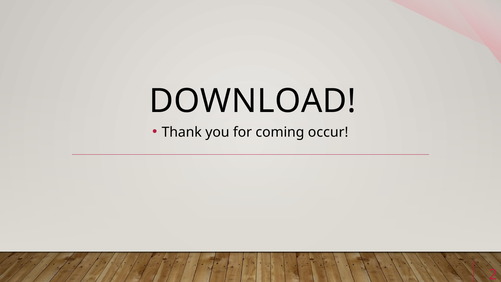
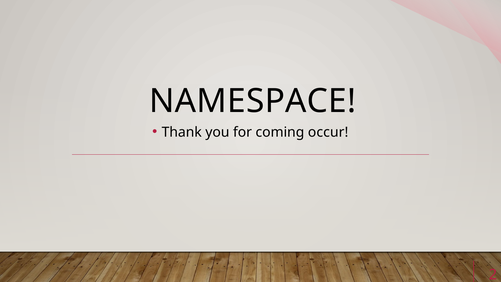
DOWNLOAD: DOWNLOAD -> NAMESPACE
